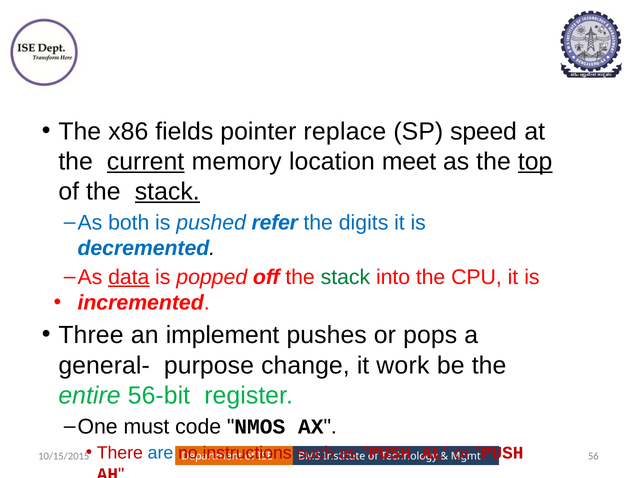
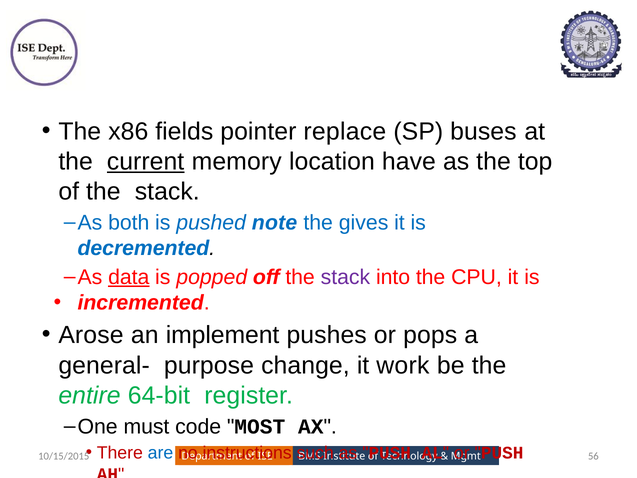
speed: speed -> buses
meet: meet -> have
top underline: present -> none
stack at (167, 192) underline: present -> none
refer: refer -> note
digits: digits -> gives
stack at (345, 277) colour: green -> purple
Three: Three -> Arose
56-bit: 56-bit -> 64-bit
NMOS: NMOS -> MOST
